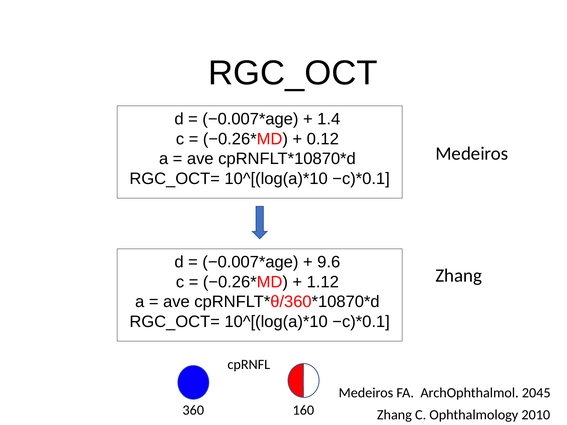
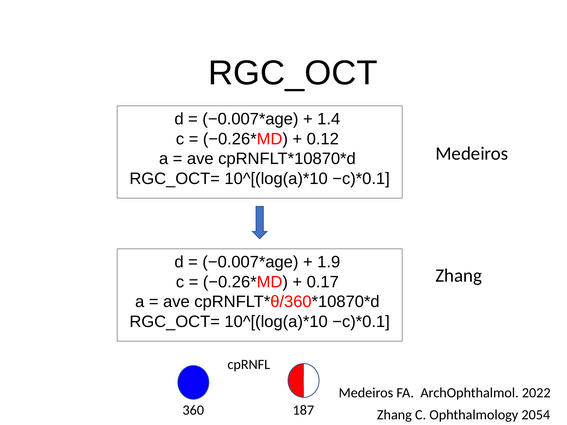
9.6: 9.6 -> 1.9
1.12: 1.12 -> 0.17
2045: 2045 -> 2022
160: 160 -> 187
2010: 2010 -> 2054
